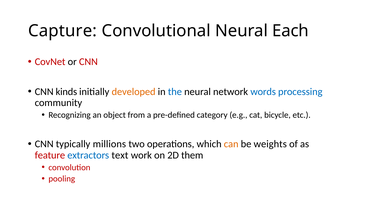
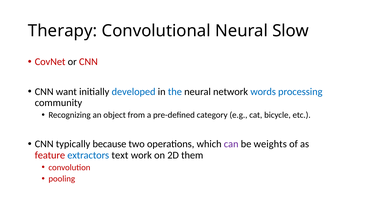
Capture: Capture -> Therapy
Each: Each -> Slow
kinds: kinds -> want
developed colour: orange -> blue
millions: millions -> because
can colour: orange -> purple
